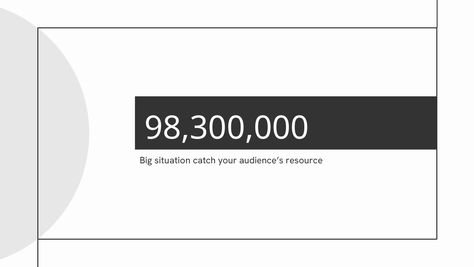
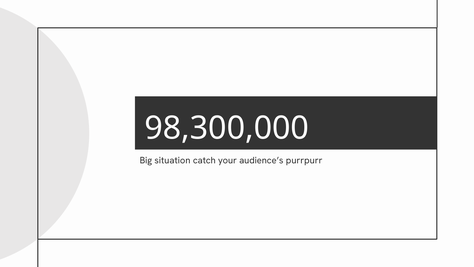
resource: resource -> purrpurr
